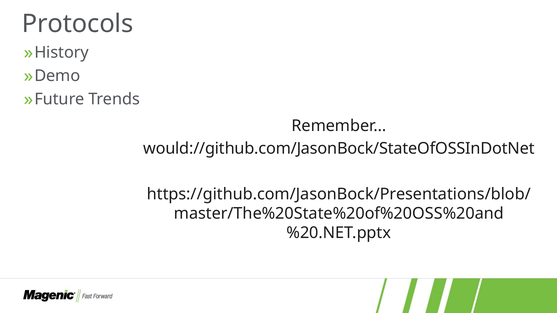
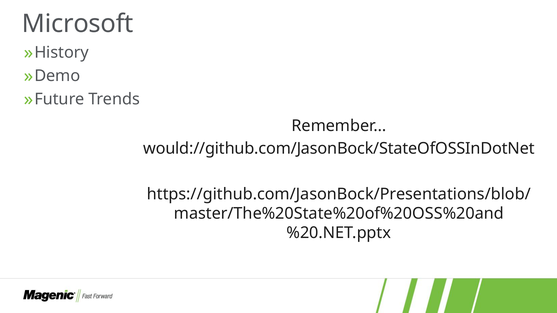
Protocols: Protocols -> Microsoft
